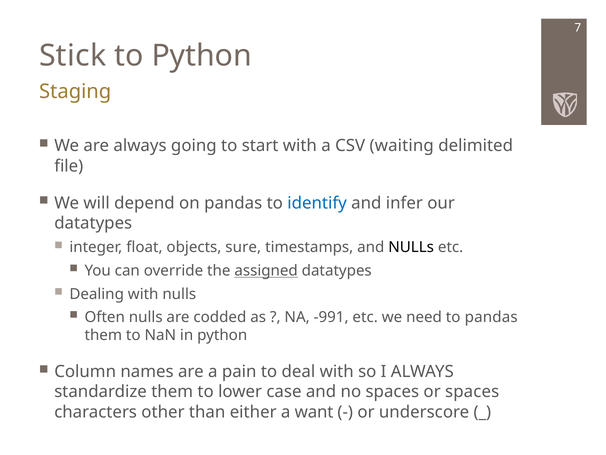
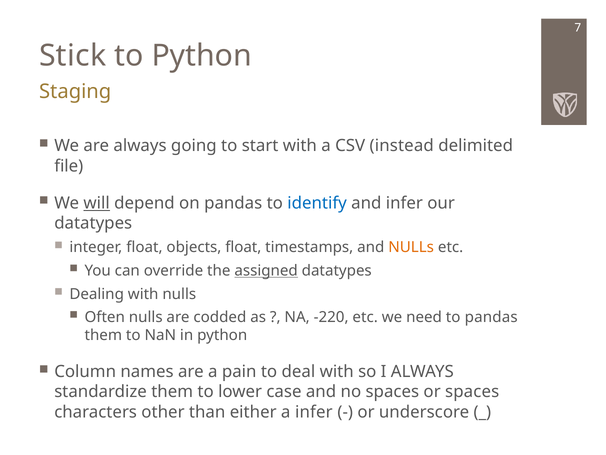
waiting: waiting -> instead
will underline: none -> present
objects sure: sure -> float
NULLs at (411, 247) colour: black -> orange
-991: -991 -> -220
a want: want -> infer
